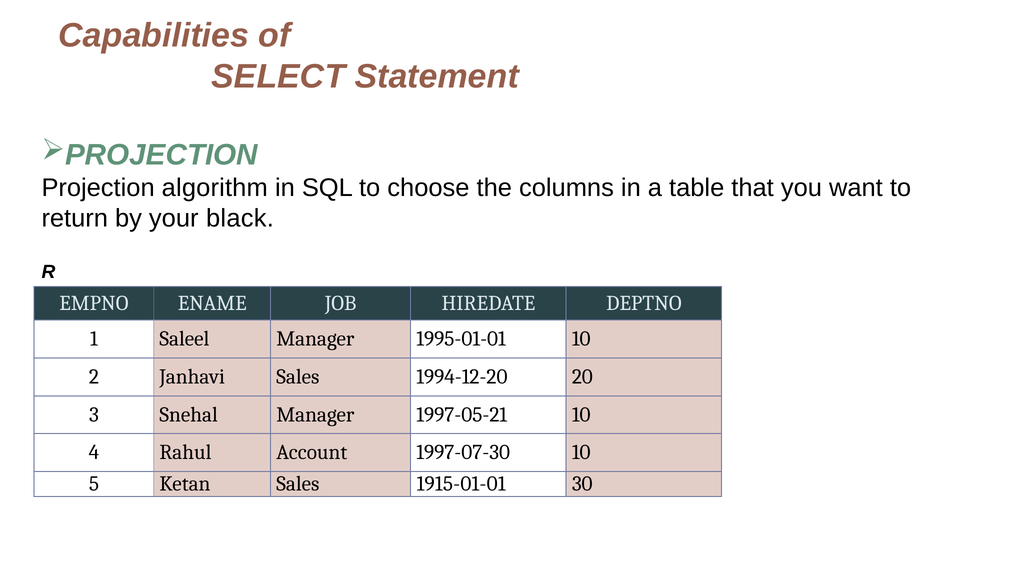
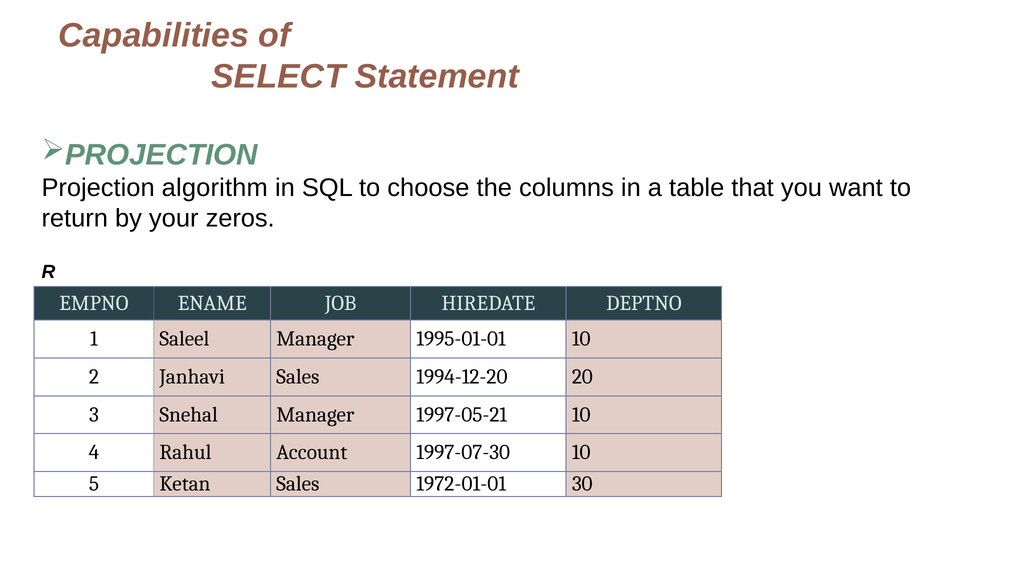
black: black -> zeros
1915-01-01: 1915-01-01 -> 1972-01-01
